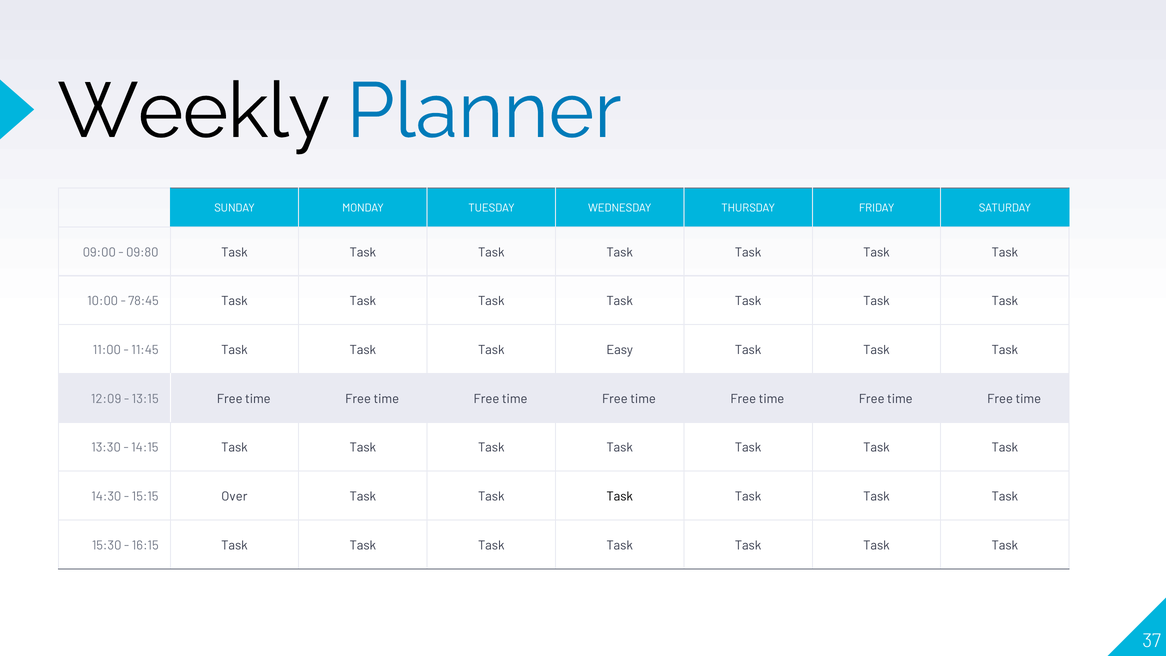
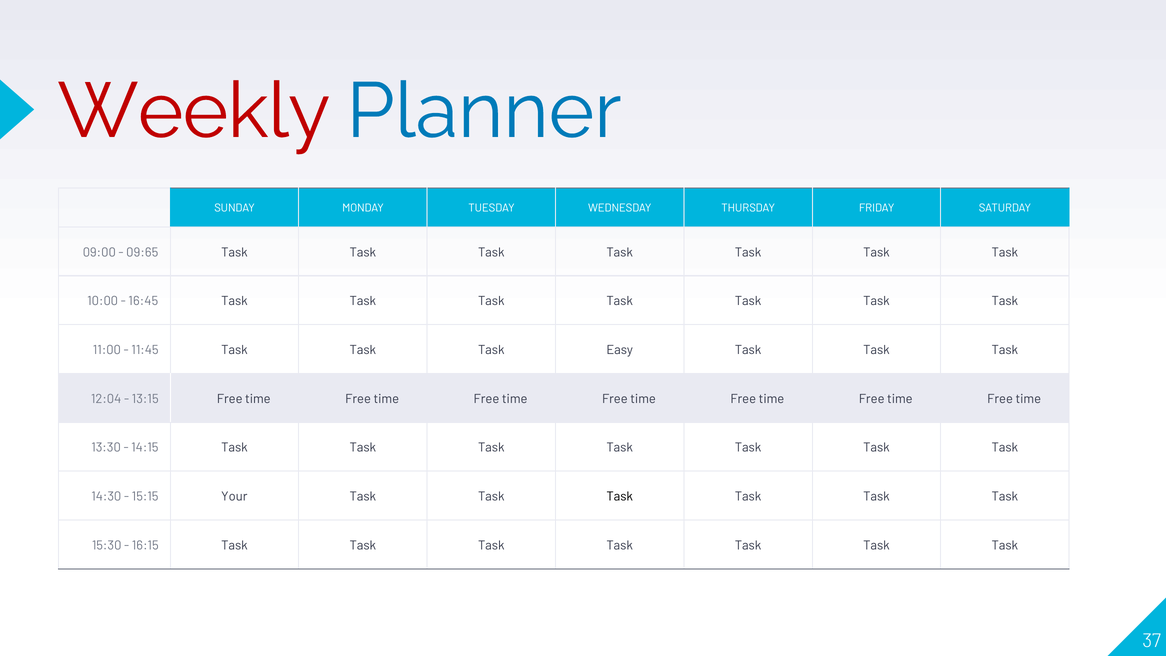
Weekly colour: black -> red
09:80: 09:80 -> 09:65
78:45: 78:45 -> 16:45
12:09: 12:09 -> 12:04
Over: Over -> Your
